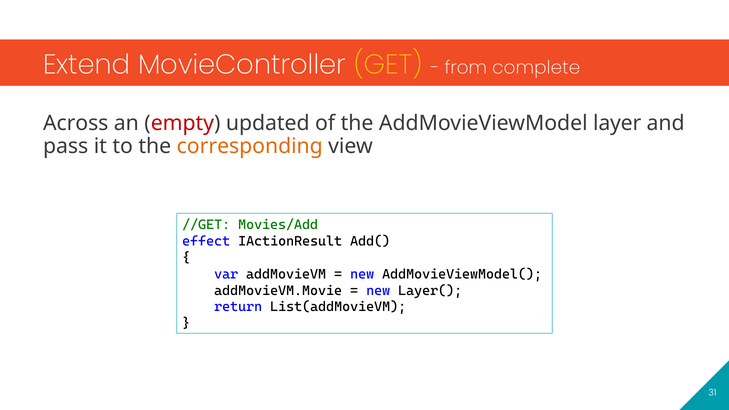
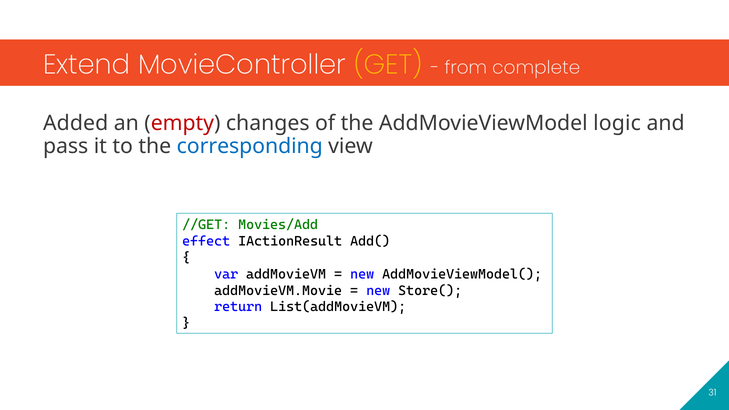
Across: Across -> Added
updated: updated -> changes
layer: layer -> logic
corresponding colour: orange -> blue
Layer(: Layer( -> Store(
